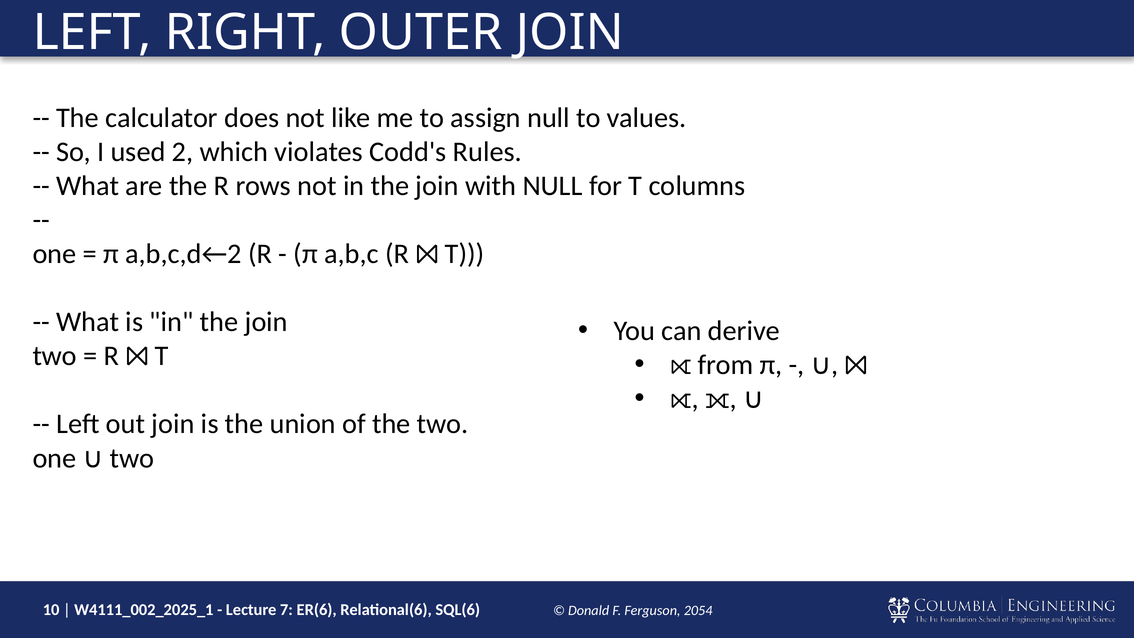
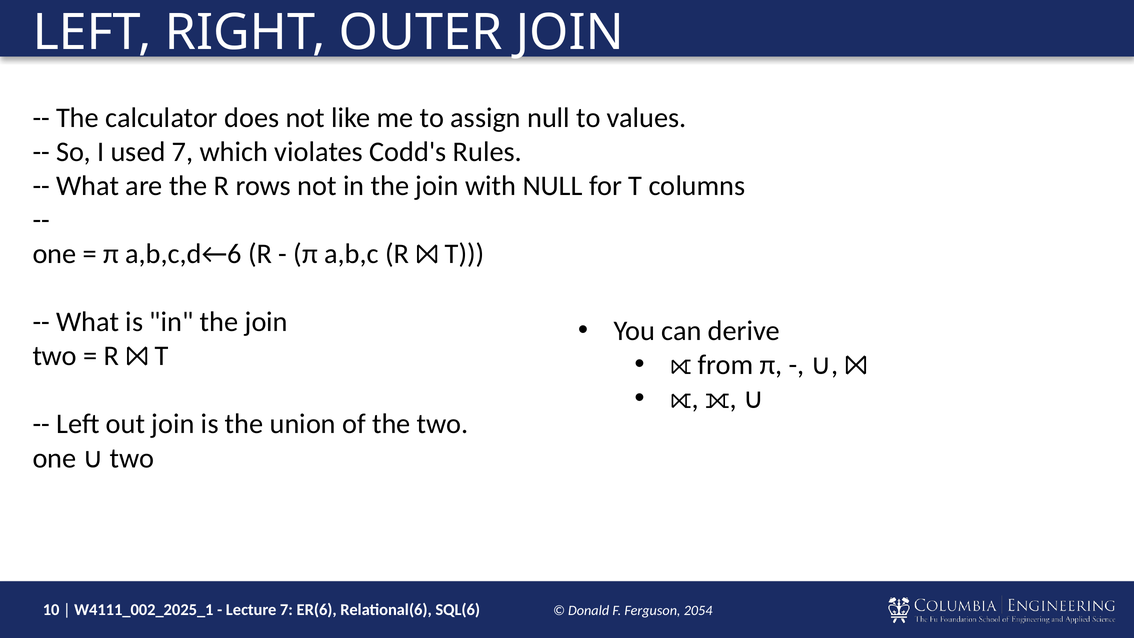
used 2: 2 -> 7
a,b,c,d←2: a,b,c,d←2 -> a,b,c,d←6
